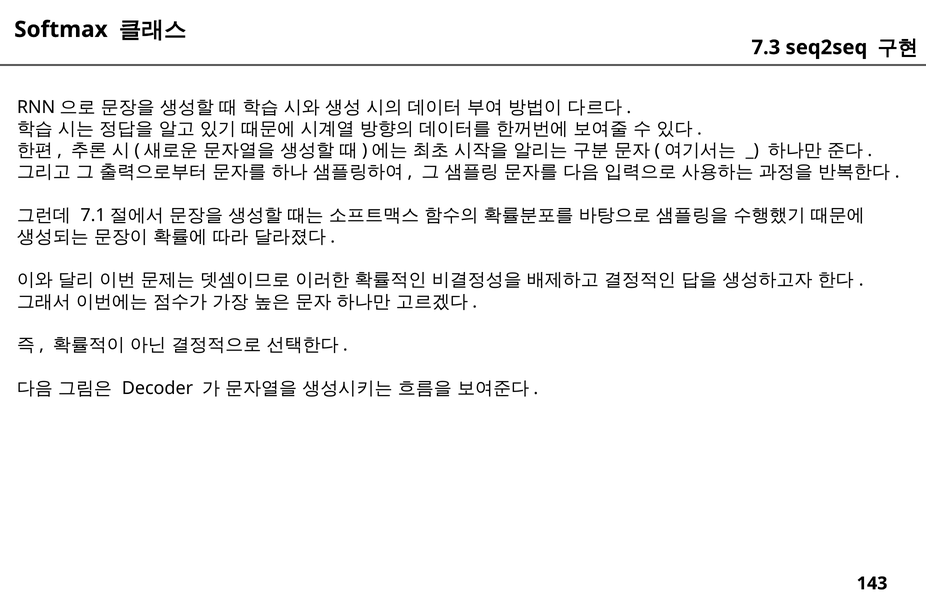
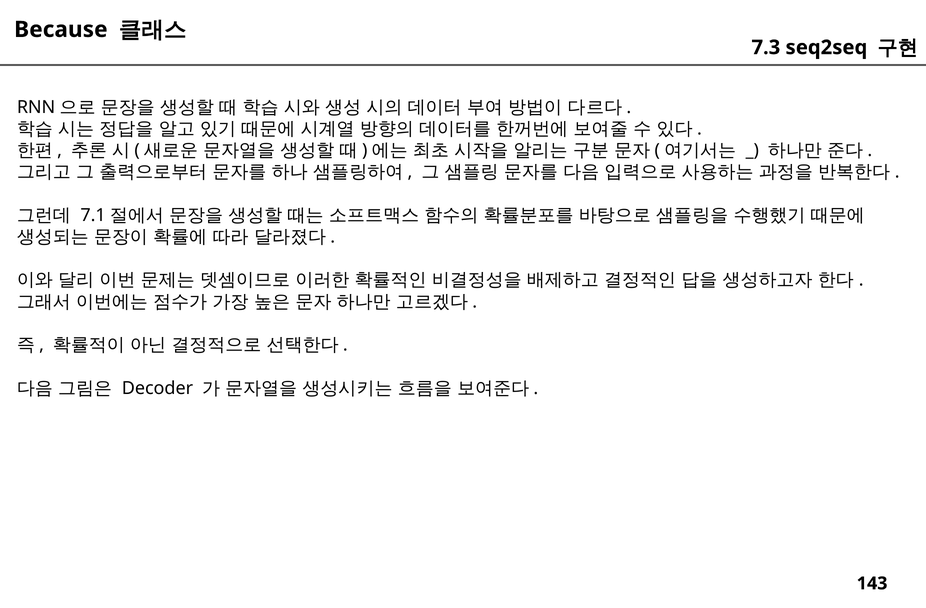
Softmax: Softmax -> Because
